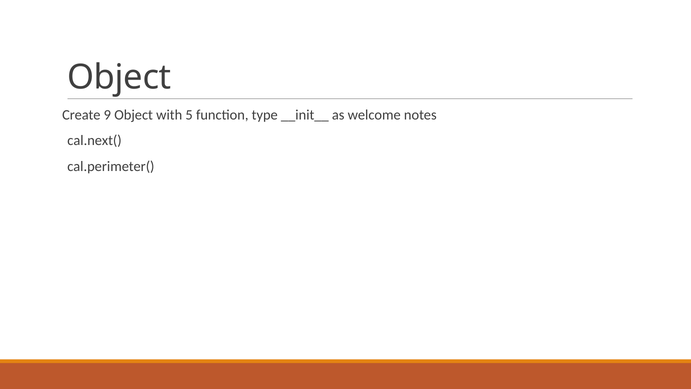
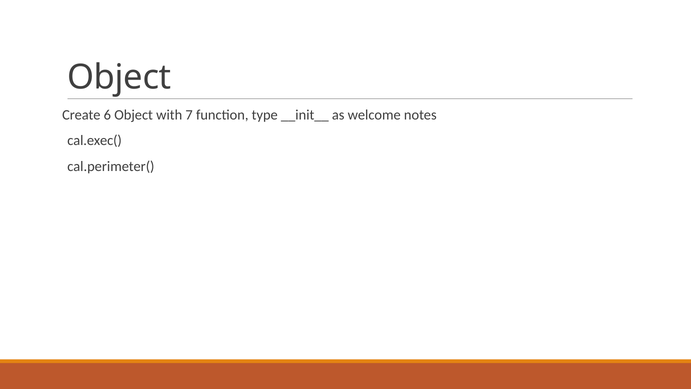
9: 9 -> 6
5: 5 -> 7
cal.next(: cal.next( -> cal.exec(
